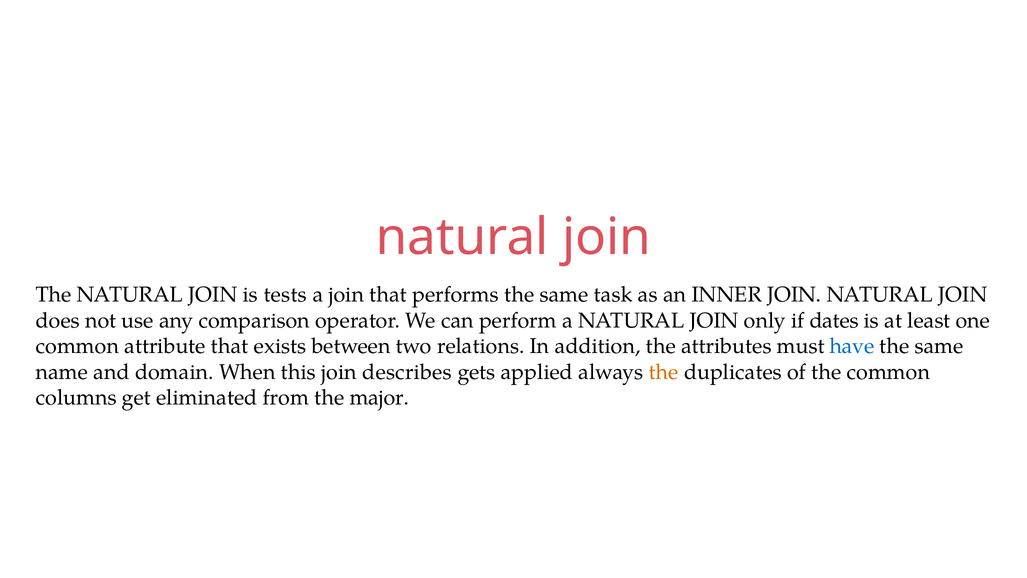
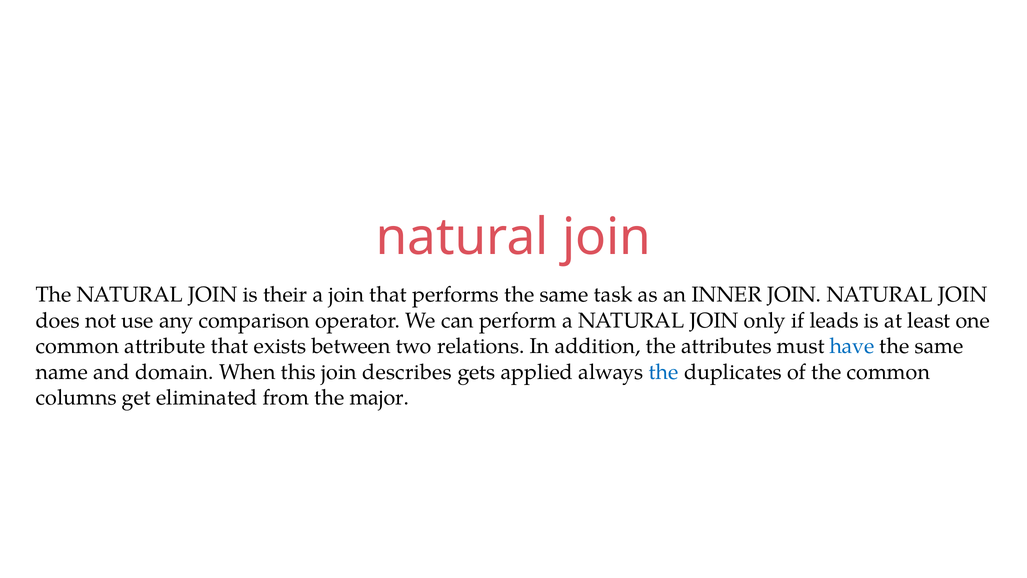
tests: tests -> their
dates: dates -> leads
the at (664, 372) colour: orange -> blue
